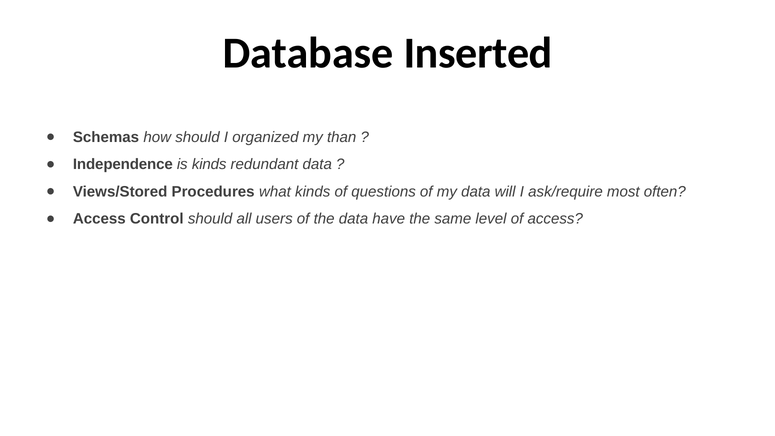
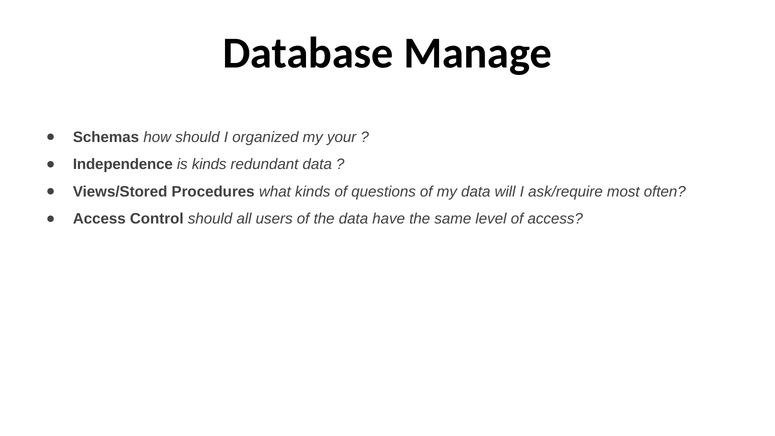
Inserted: Inserted -> Manage
than: than -> your
